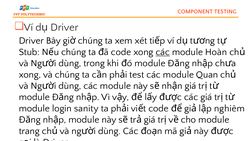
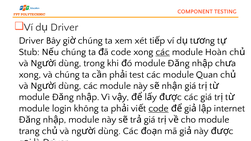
sanity: sanity -> không
code at (159, 108) underline: none -> present
nghiêm: nghiêm -> internet
